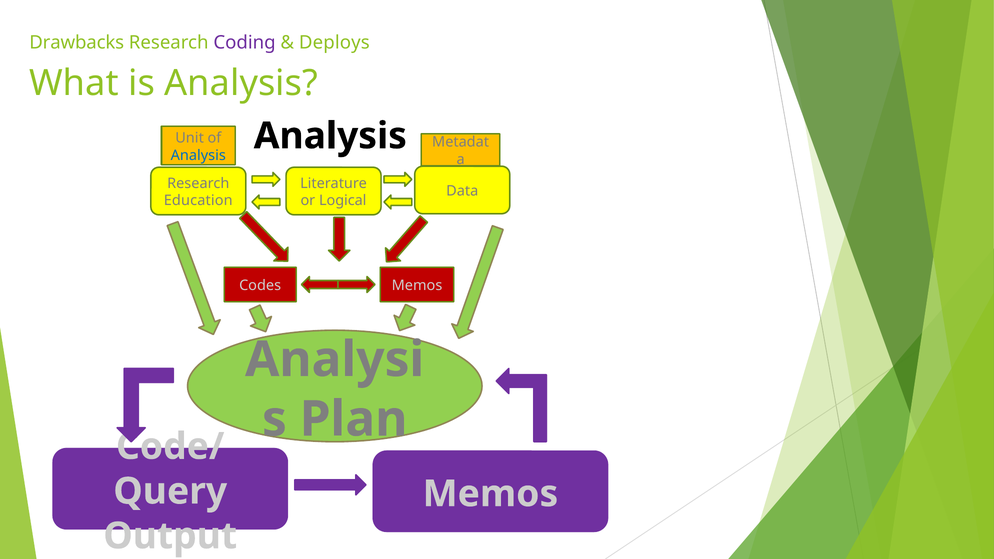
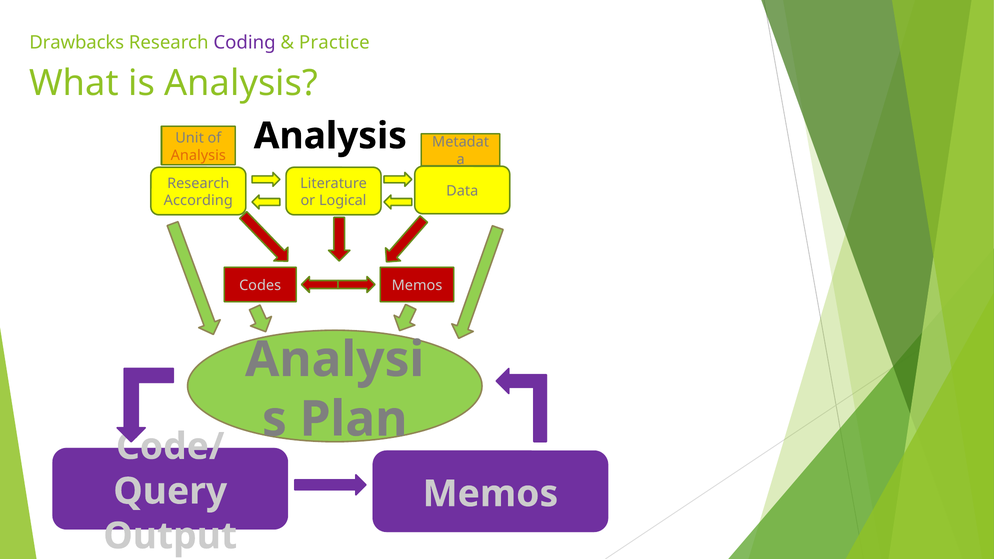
Deploys: Deploys -> Practice
Analysis at (198, 155) colour: blue -> orange
Education: Education -> According
